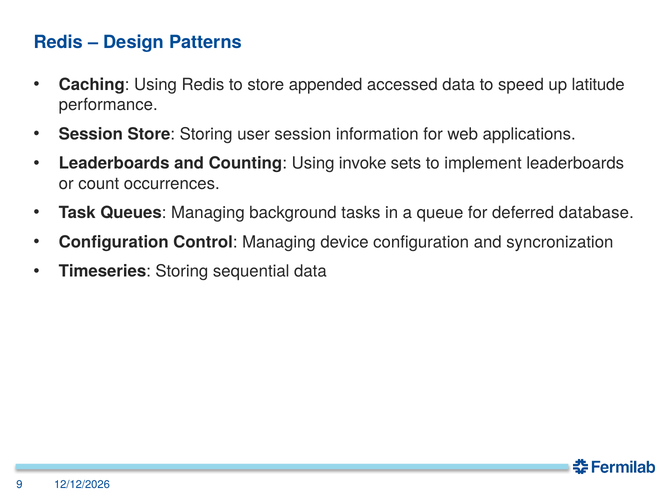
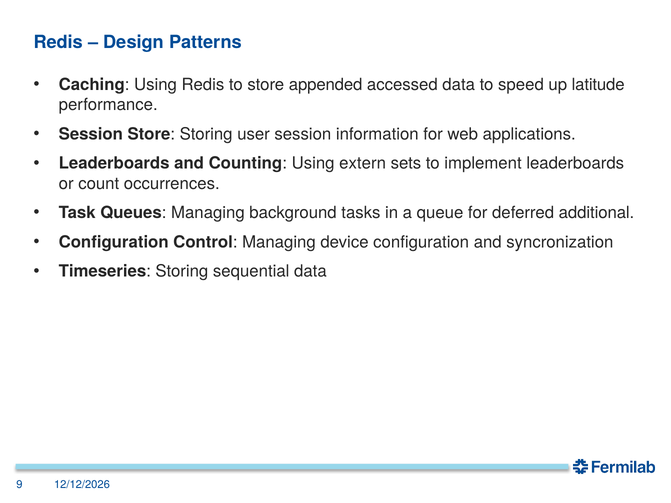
invoke: invoke -> extern
database: database -> additional
